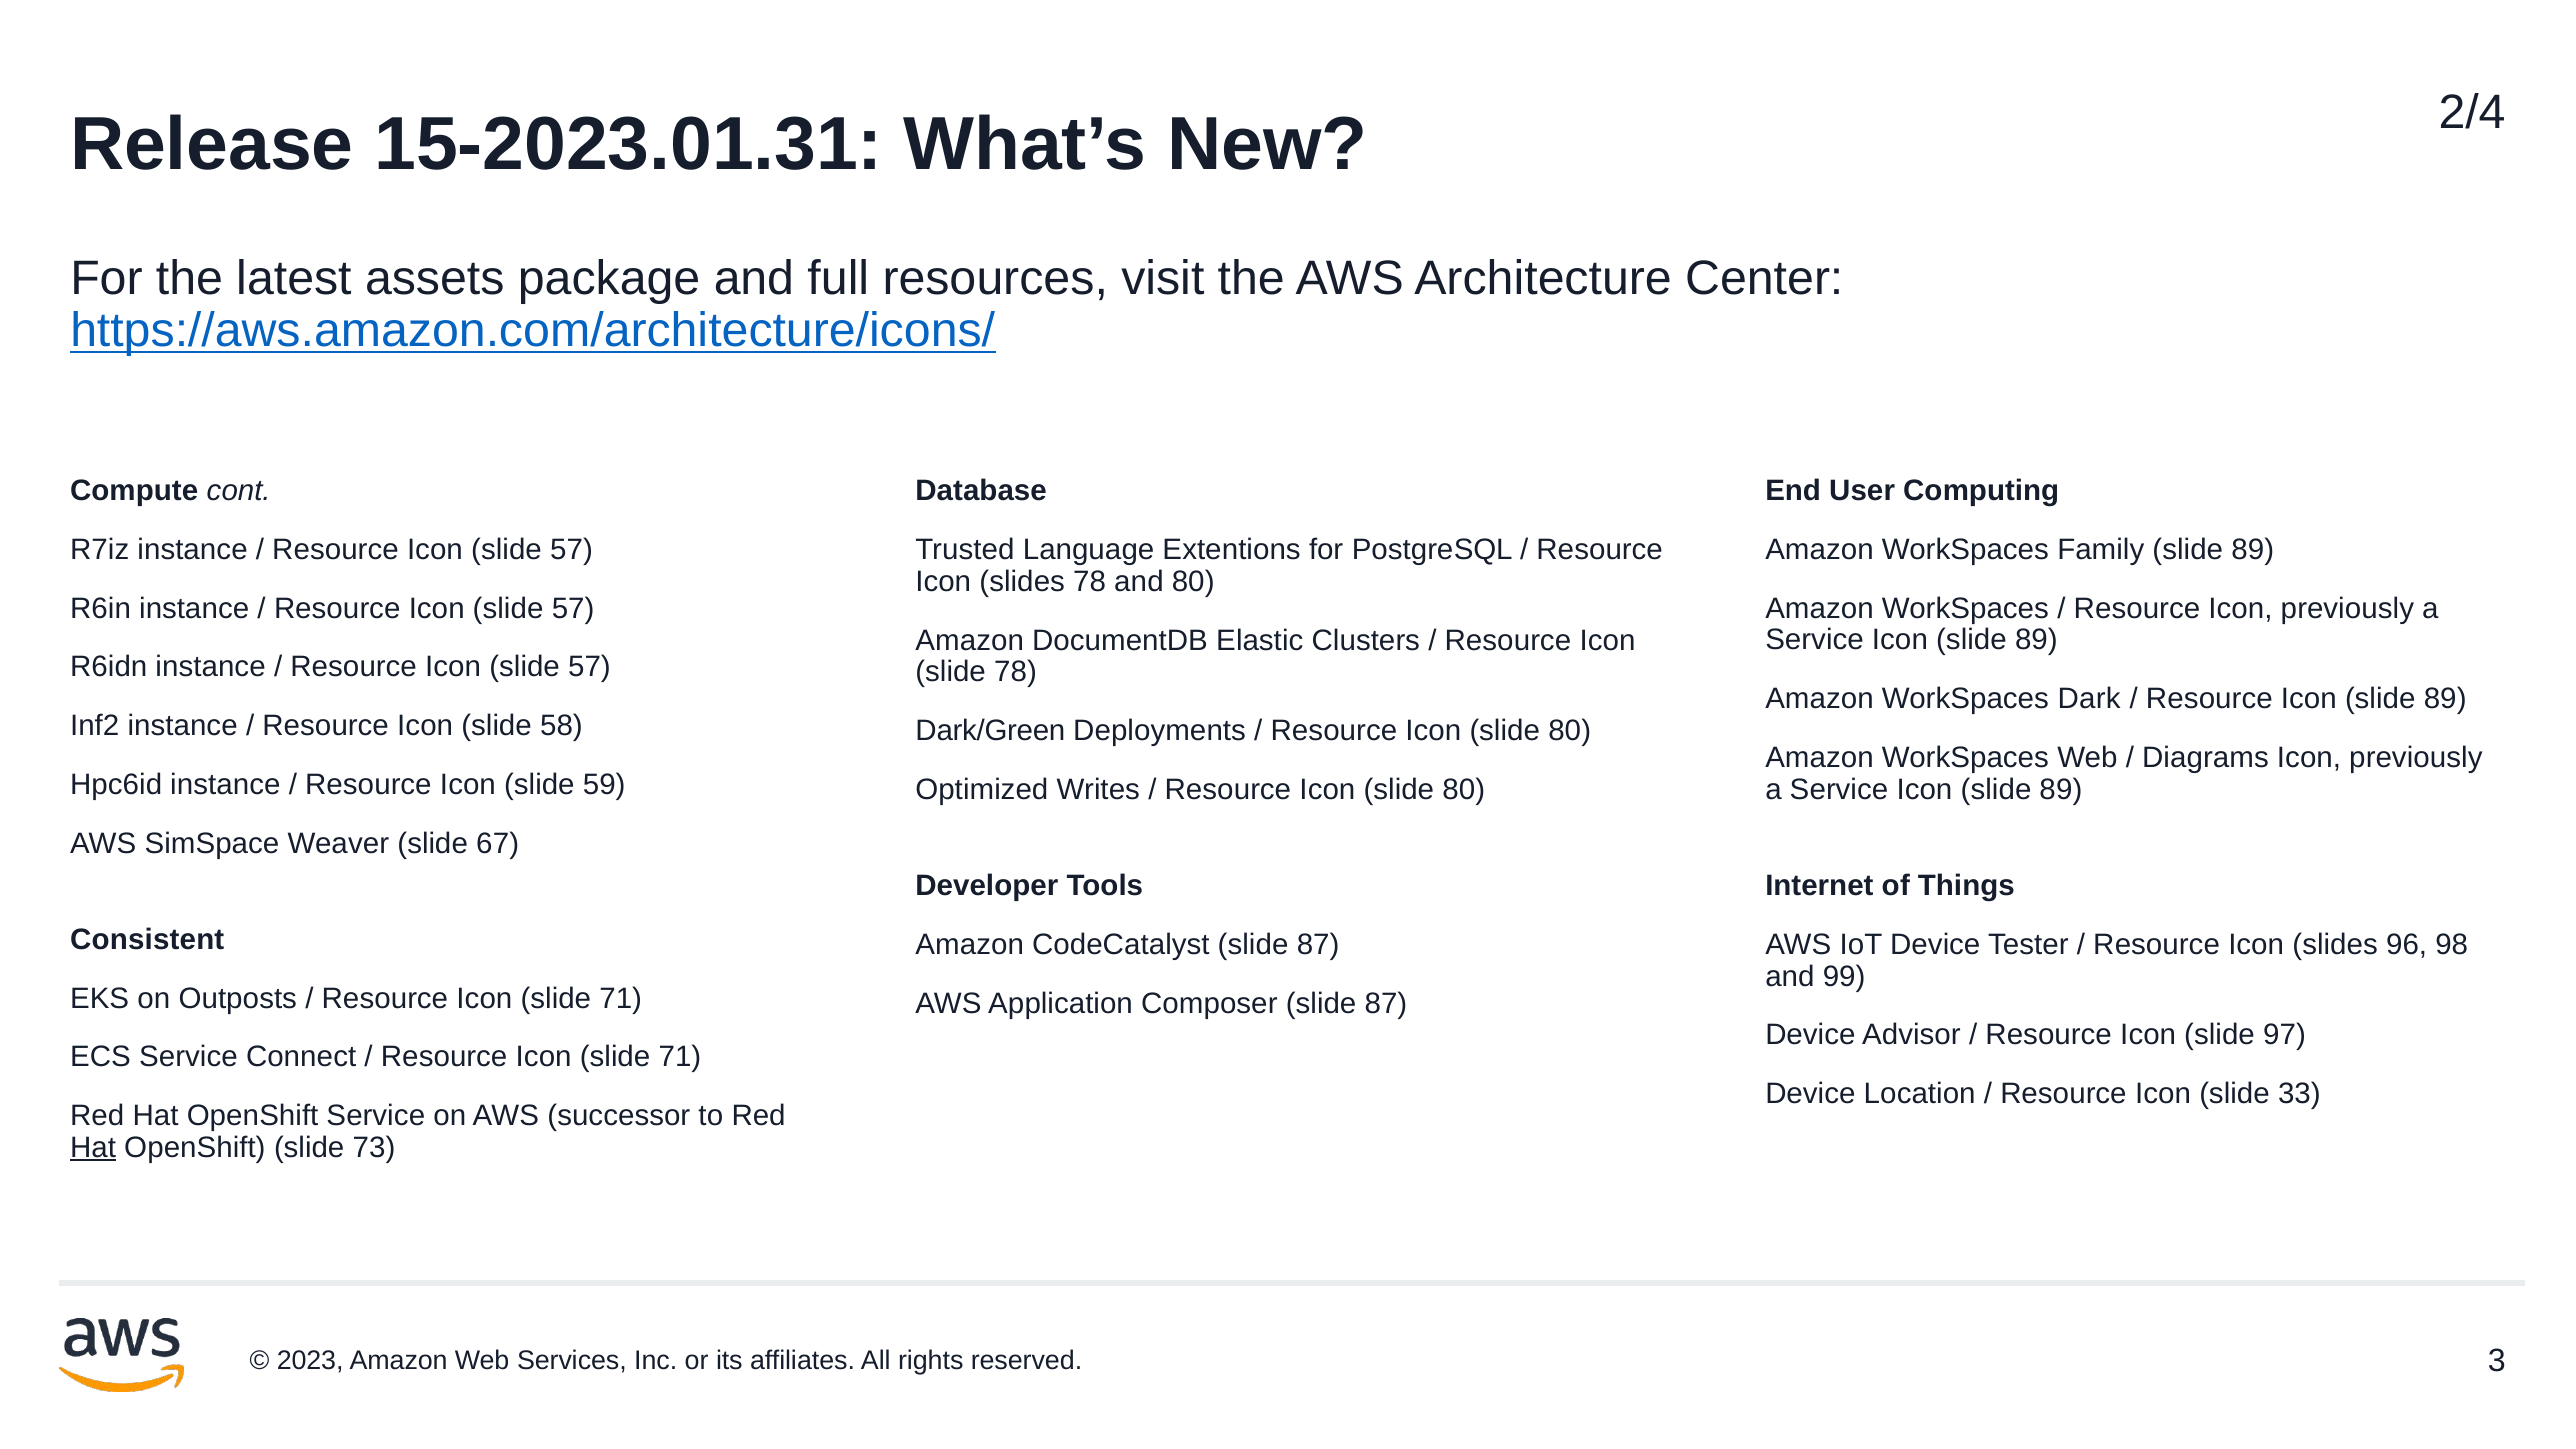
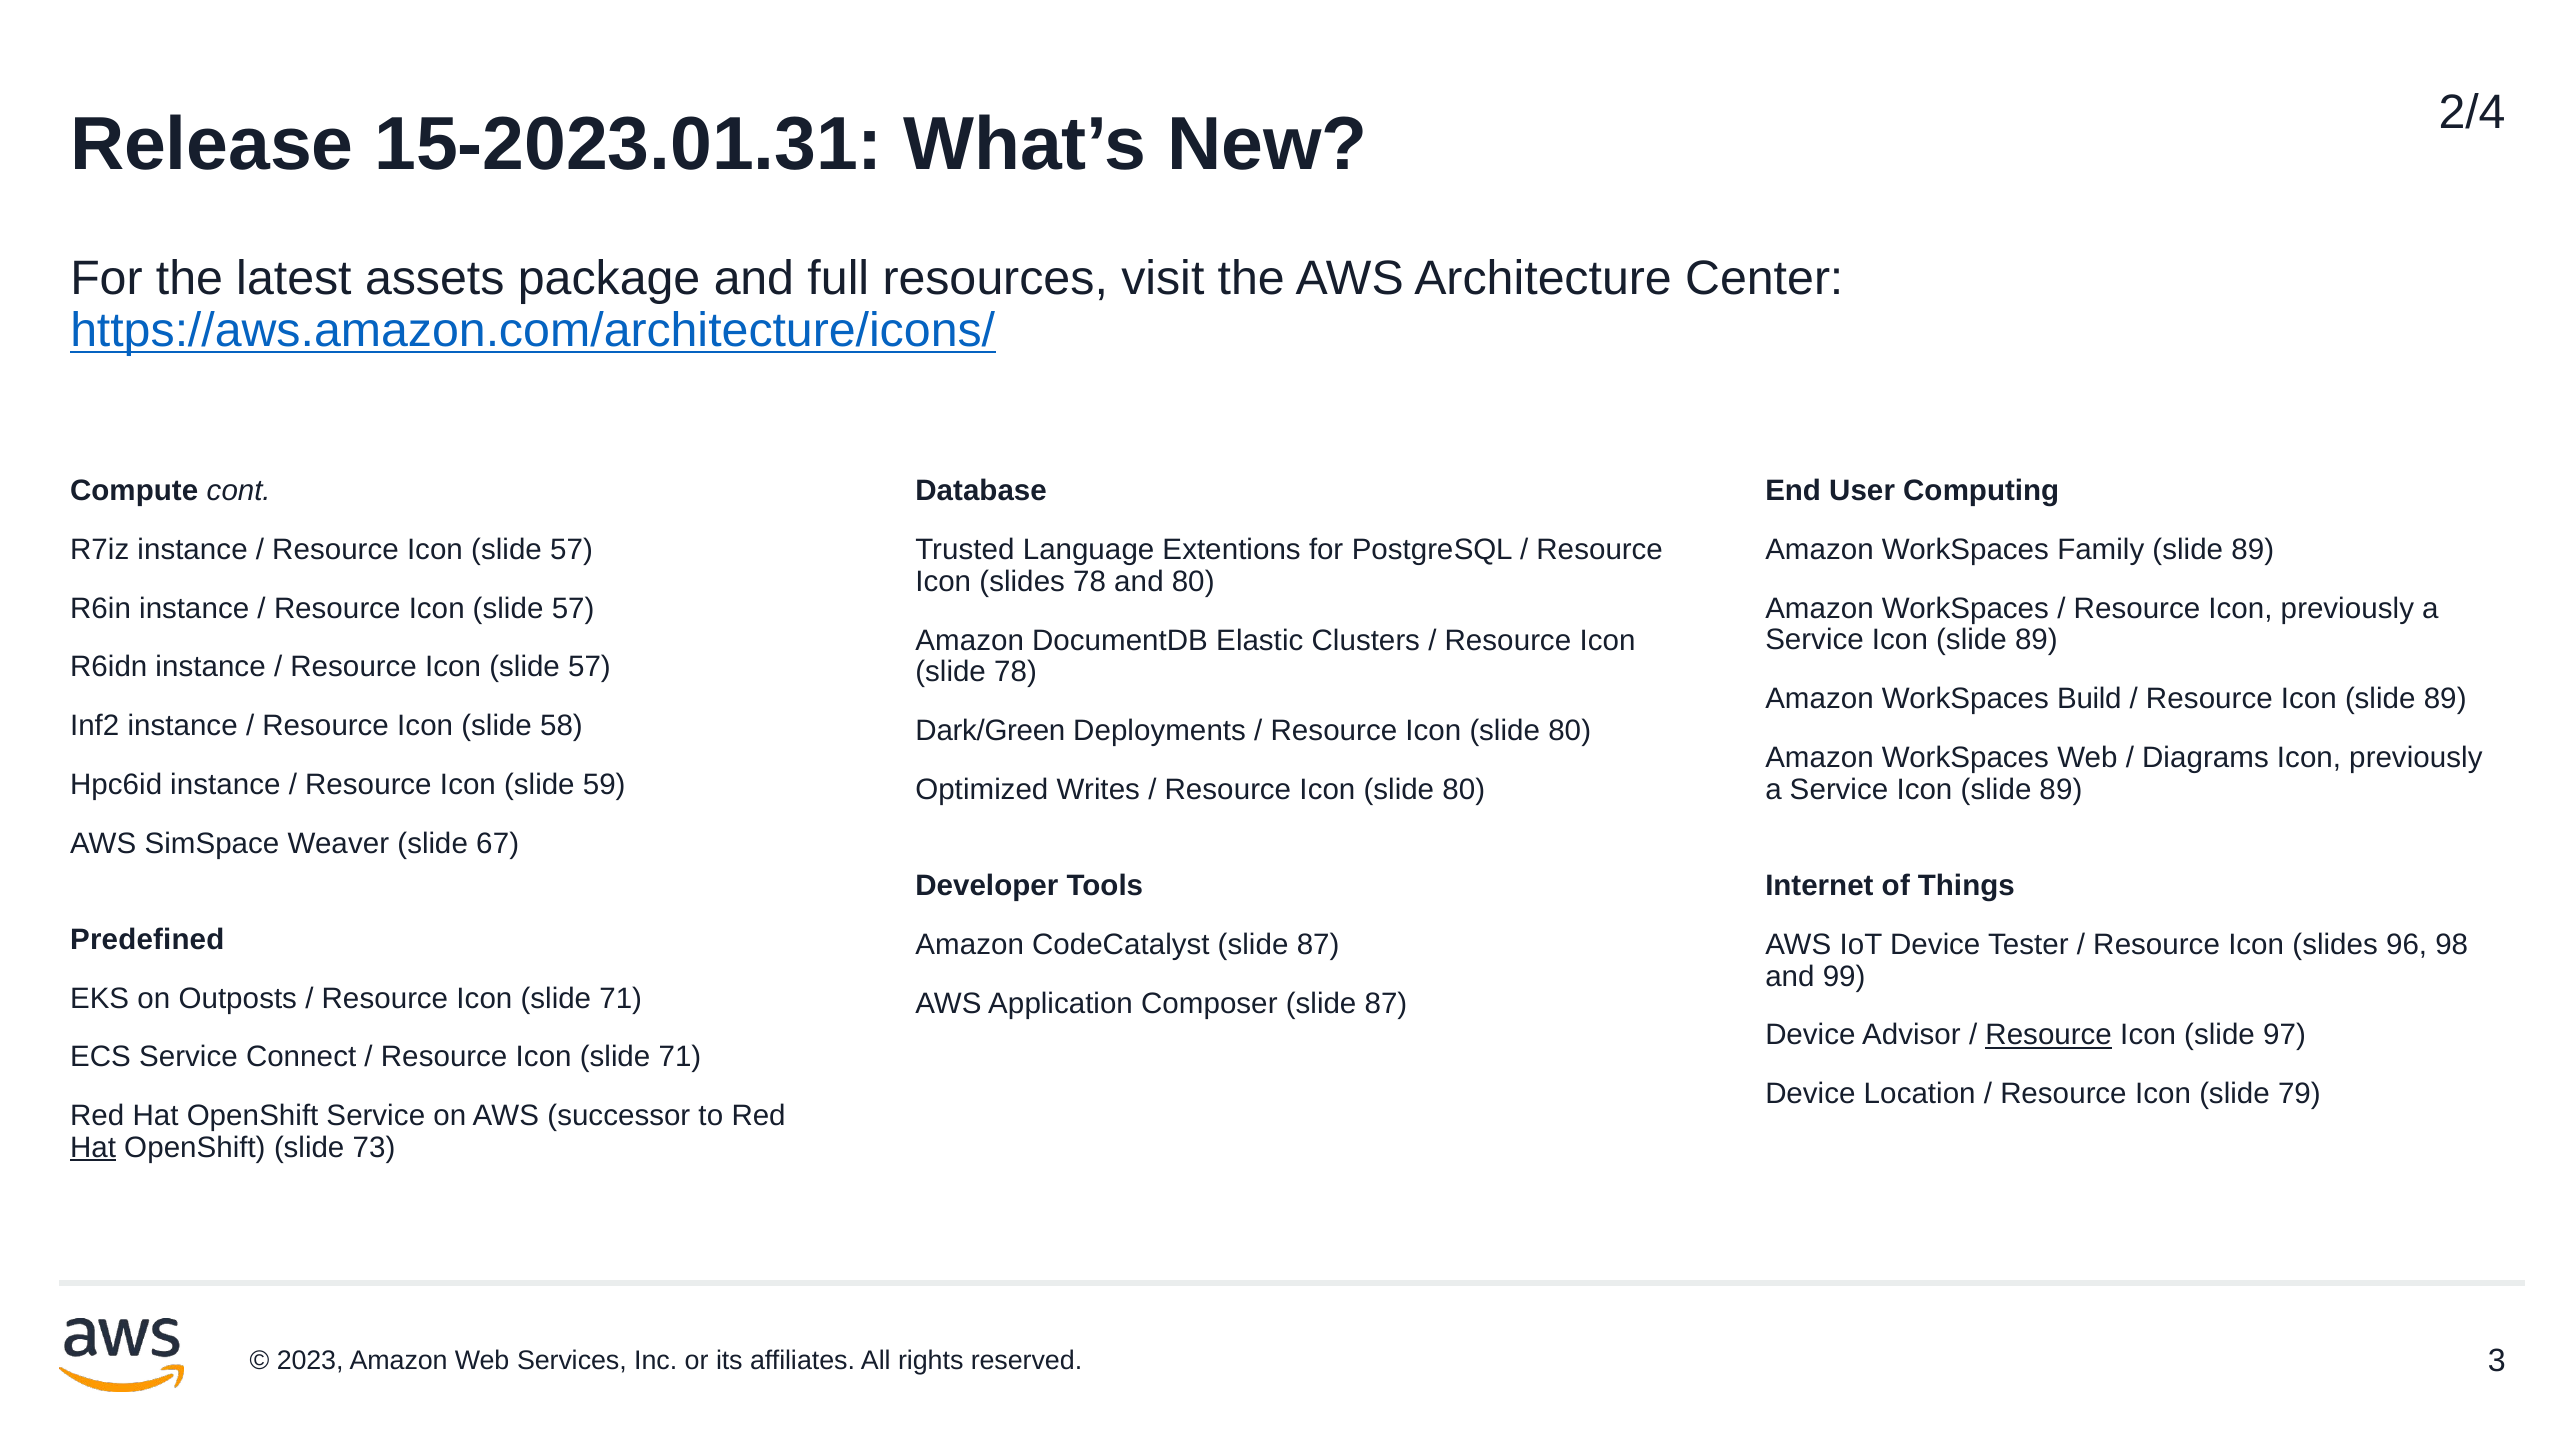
Dark: Dark -> Build
Consistent: Consistent -> Predefined
Resource at (2049, 1035) underline: none -> present
33: 33 -> 79
